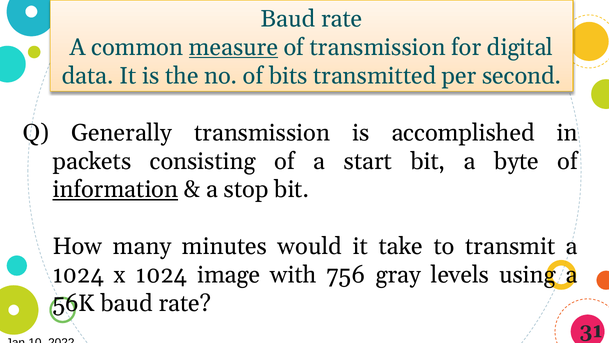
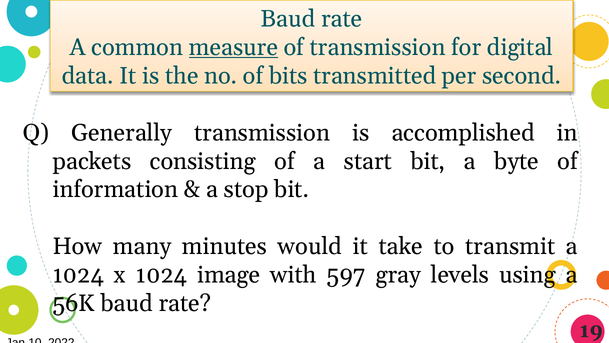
information underline: present -> none
756: 756 -> 597
31: 31 -> 19
